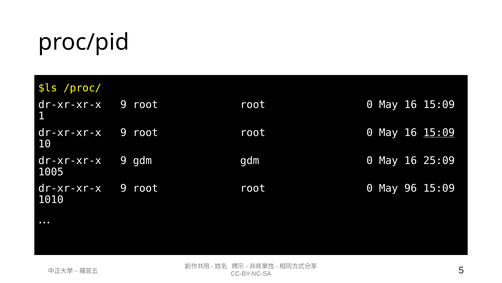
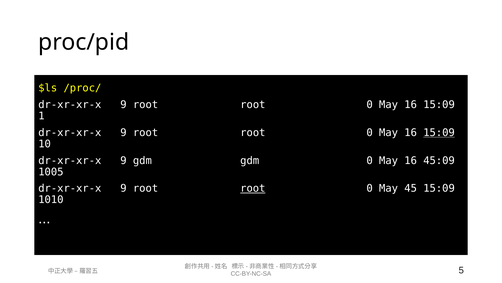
25:09: 25:09 -> 45:09
root at (253, 188) underline: none -> present
96: 96 -> 45
